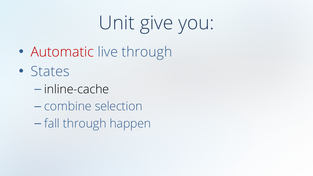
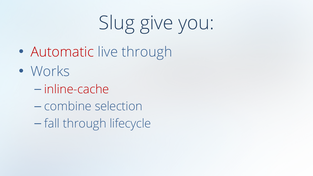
Unit: Unit -> Slug
States: States -> Works
inline-cache colour: black -> red
happen: happen -> lifecycle
